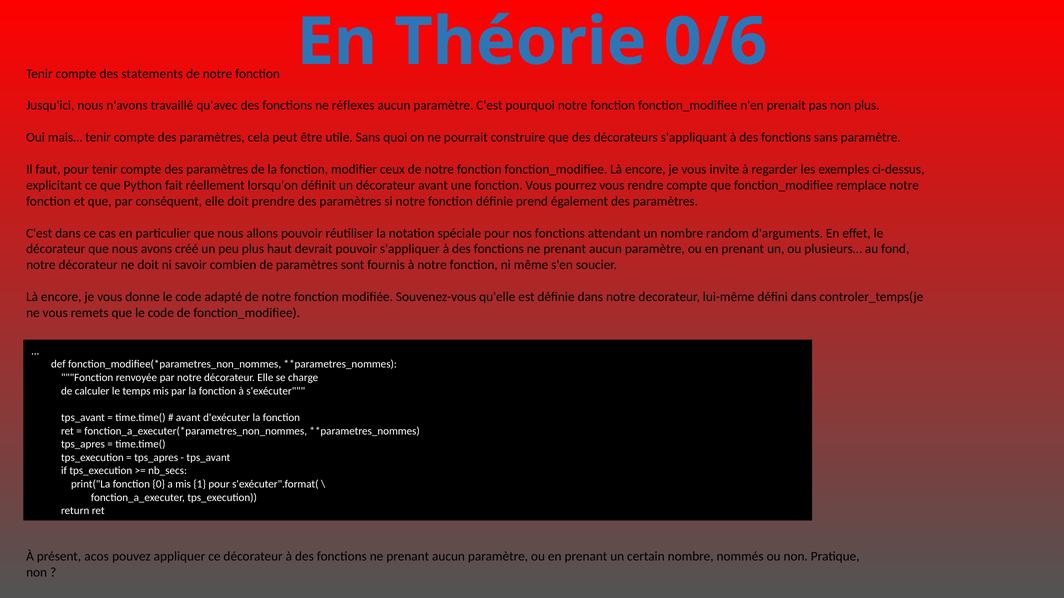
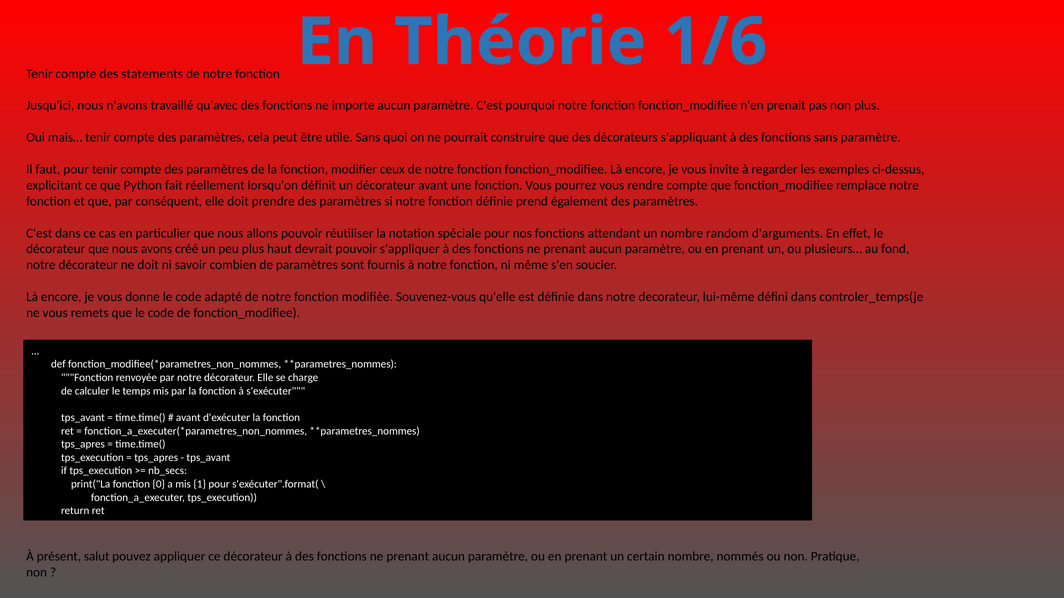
0/6: 0/6 -> 1/6
réflexes: réflexes -> importe
acos: acos -> salut
